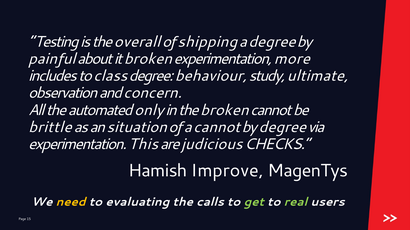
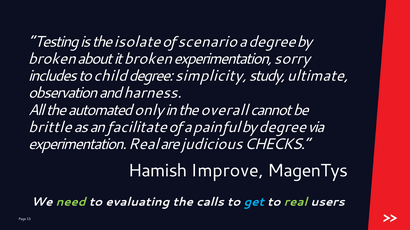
overall: overall -> isolate
shipping: shipping -> scenario
painful at (52, 59): painful -> broken
more: more -> sorry
class: class -> child
behaviour: behaviour -> simplicity
concern: concern -> harness
the broken: broken -> overall
situation: situation -> facilitate
a cannot: cannot -> painful
experimentation This: This -> Real
need colour: yellow -> light green
get colour: light green -> light blue
